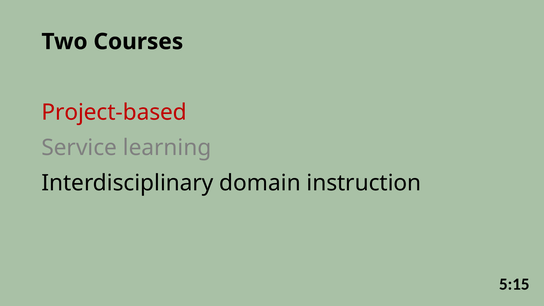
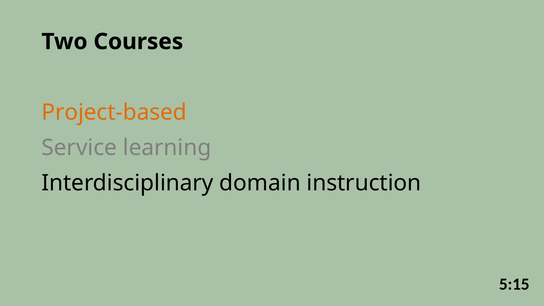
Project-based colour: red -> orange
